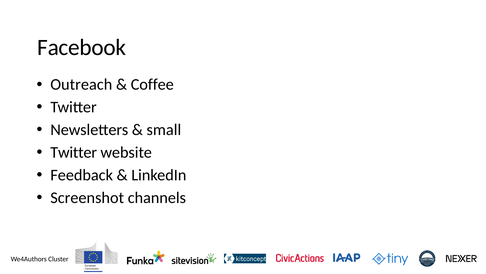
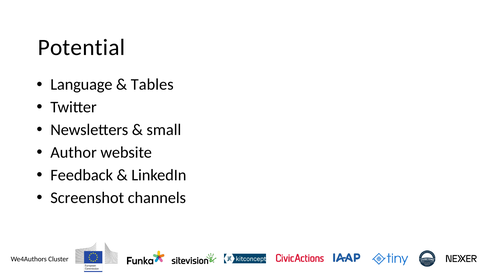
Facebook: Facebook -> Potential
Outreach: Outreach -> Language
Coffee: Coffee -> Tables
Twitter at (74, 152): Twitter -> Author
